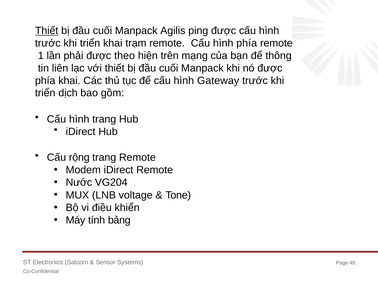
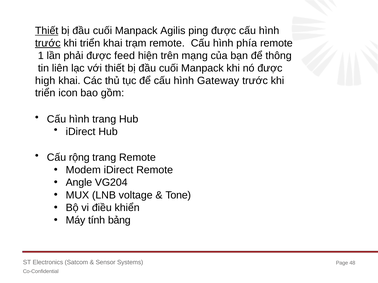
trước at (48, 43) underline: none -> present
theo: theo -> feed
phía at (45, 81): phía -> high
dịch: dịch -> icon
Nước: Nước -> Angle
